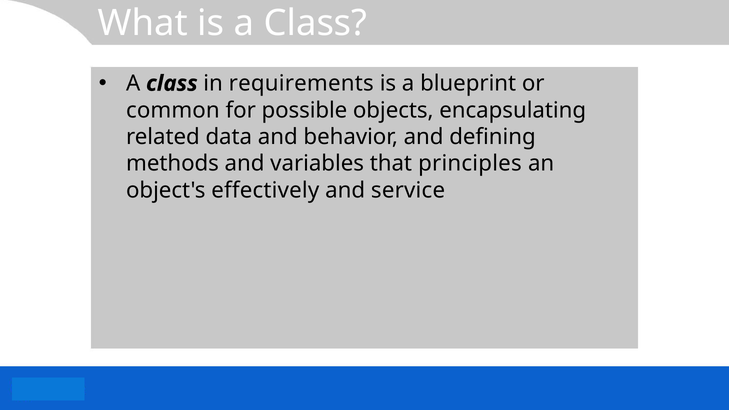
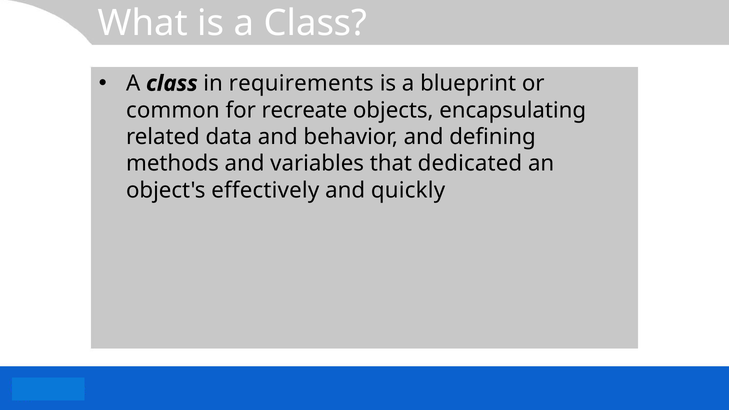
possible: possible -> recreate
principles: principles -> dedicated
service: service -> quickly
